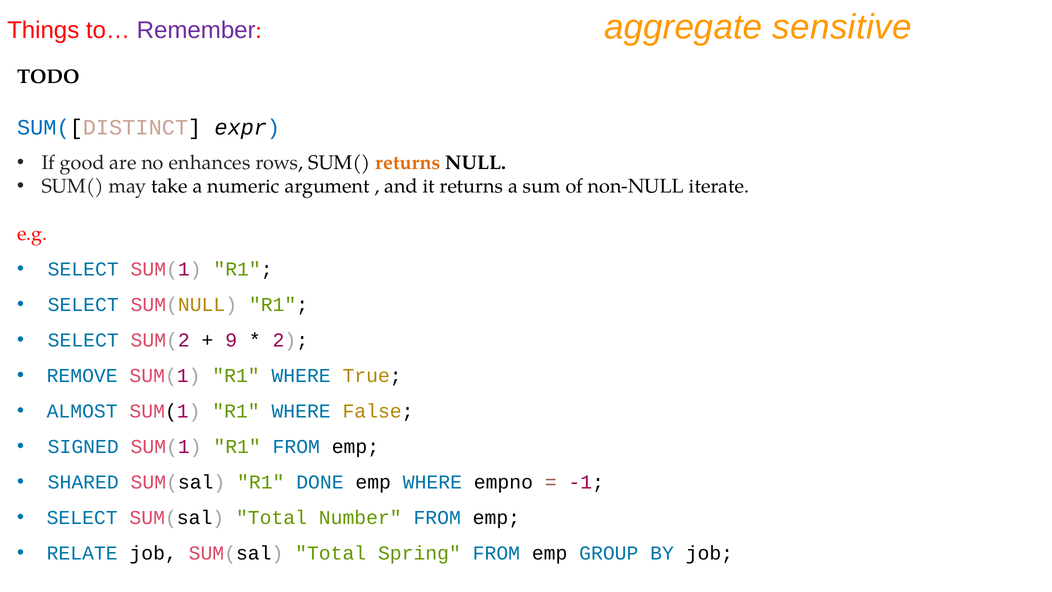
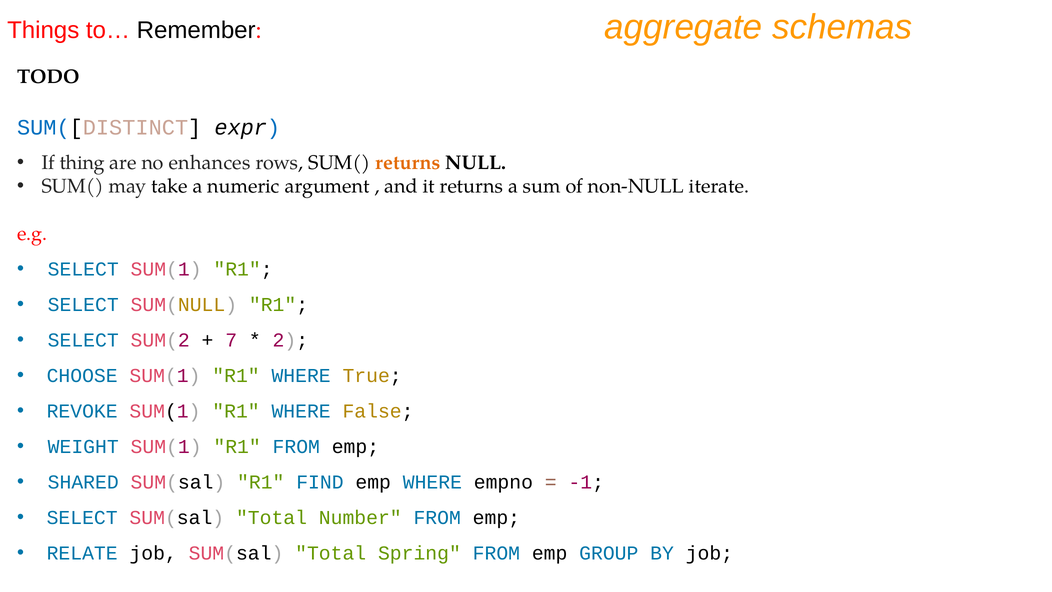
Remember colour: purple -> black
sensitive: sensitive -> schemas
good: good -> thing
9: 9 -> 7
REMOVE: REMOVE -> CHOOSE
ALMOST: ALMOST -> REVOKE
SIGNED: SIGNED -> WEIGHT
DONE: DONE -> FIND
